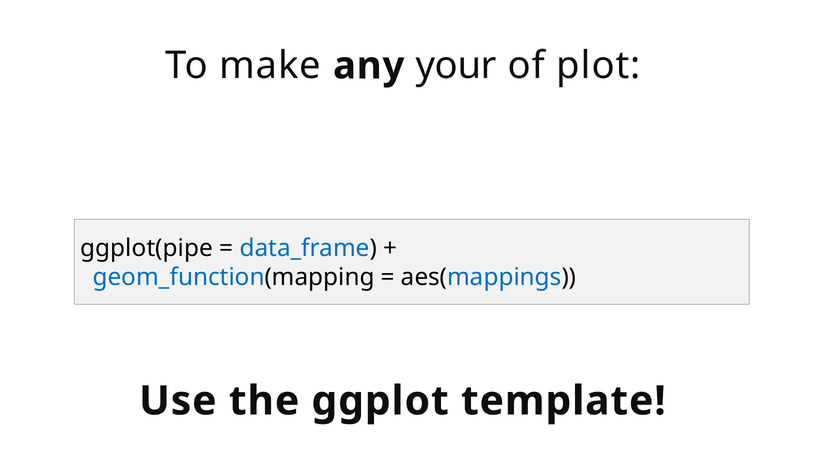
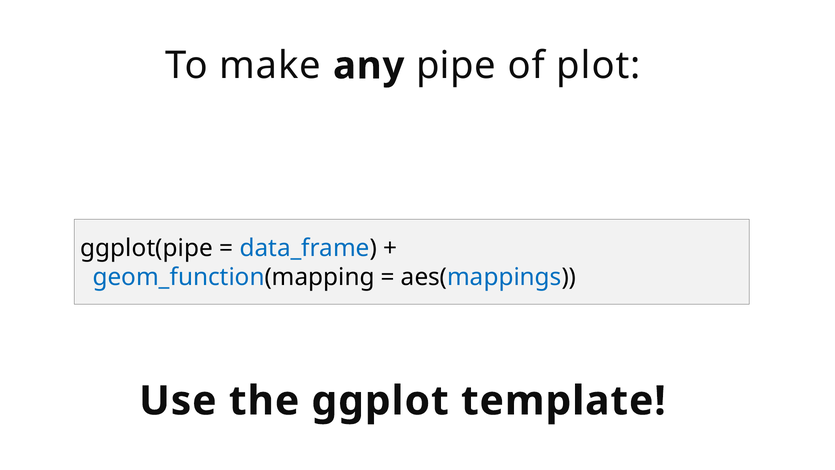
your: your -> pipe
